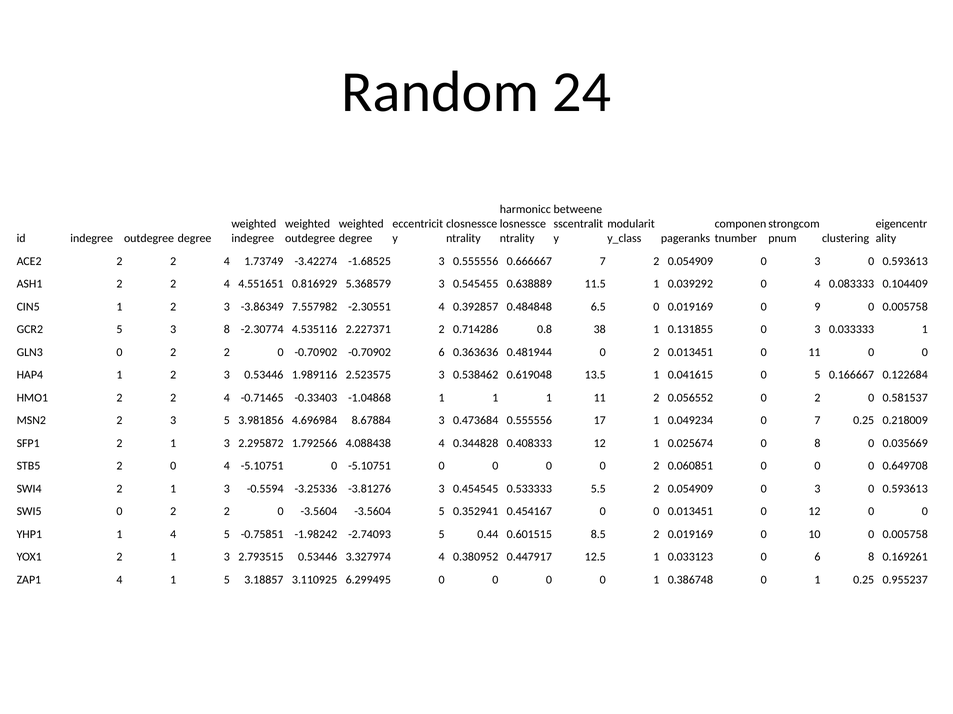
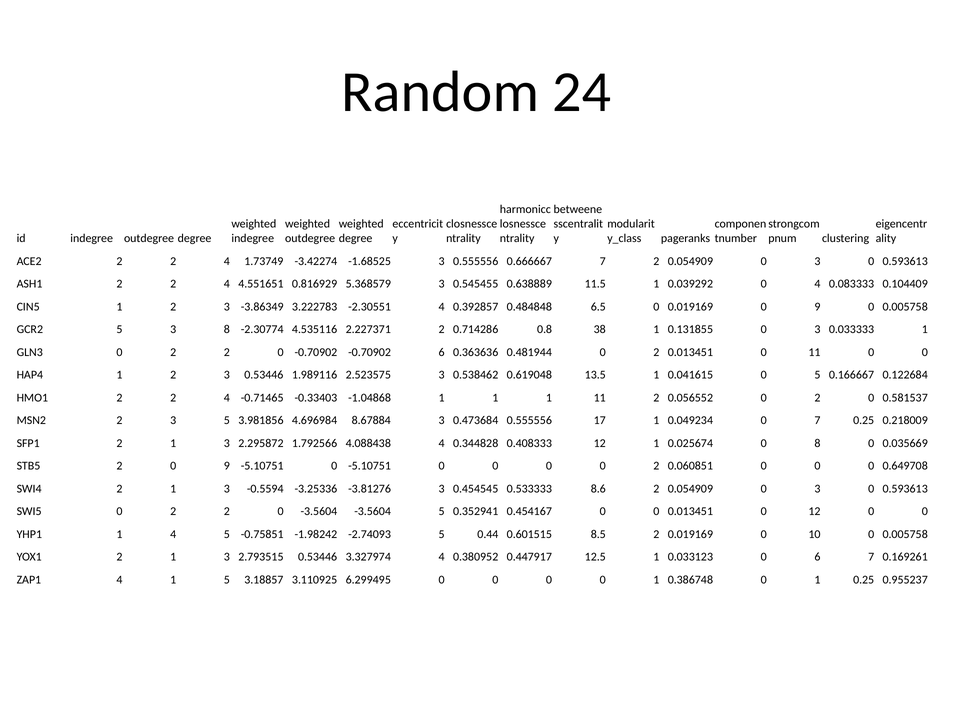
7.557982: 7.557982 -> 3.222783
2 0 4: 4 -> 9
5.5: 5.5 -> 8.6
6 8: 8 -> 7
